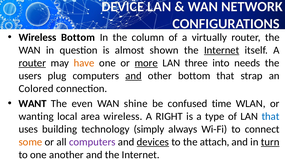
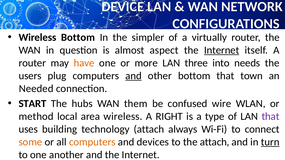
column: column -> simpler
shown: shown -> aspect
router at (32, 63) underline: present -> none
more underline: present -> none
strap: strap -> town
Colored: Colored -> Needed
WANT: WANT -> START
even: even -> hubs
shine: shine -> them
time: time -> wire
wanting: wanting -> method
that at (271, 117) colour: blue -> purple
technology simply: simply -> attach
computers at (92, 142) colour: purple -> orange
devices underline: present -> none
